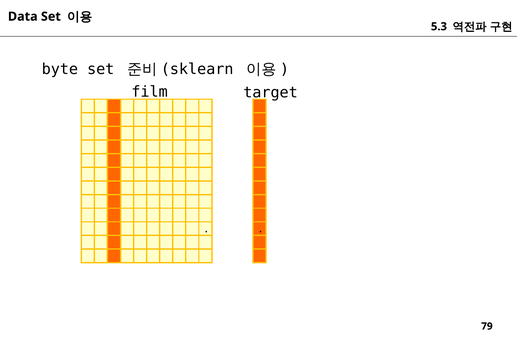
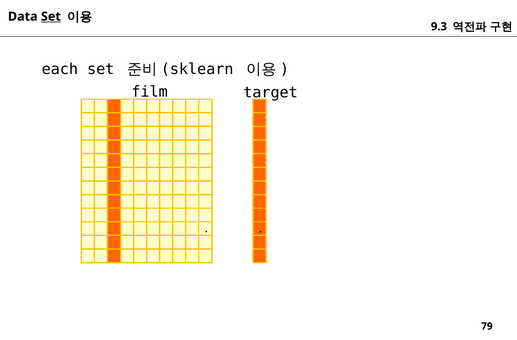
Set at (51, 16) underline: none -> present
5.3: 5.3 -> 9.3
byte: byte -> each
